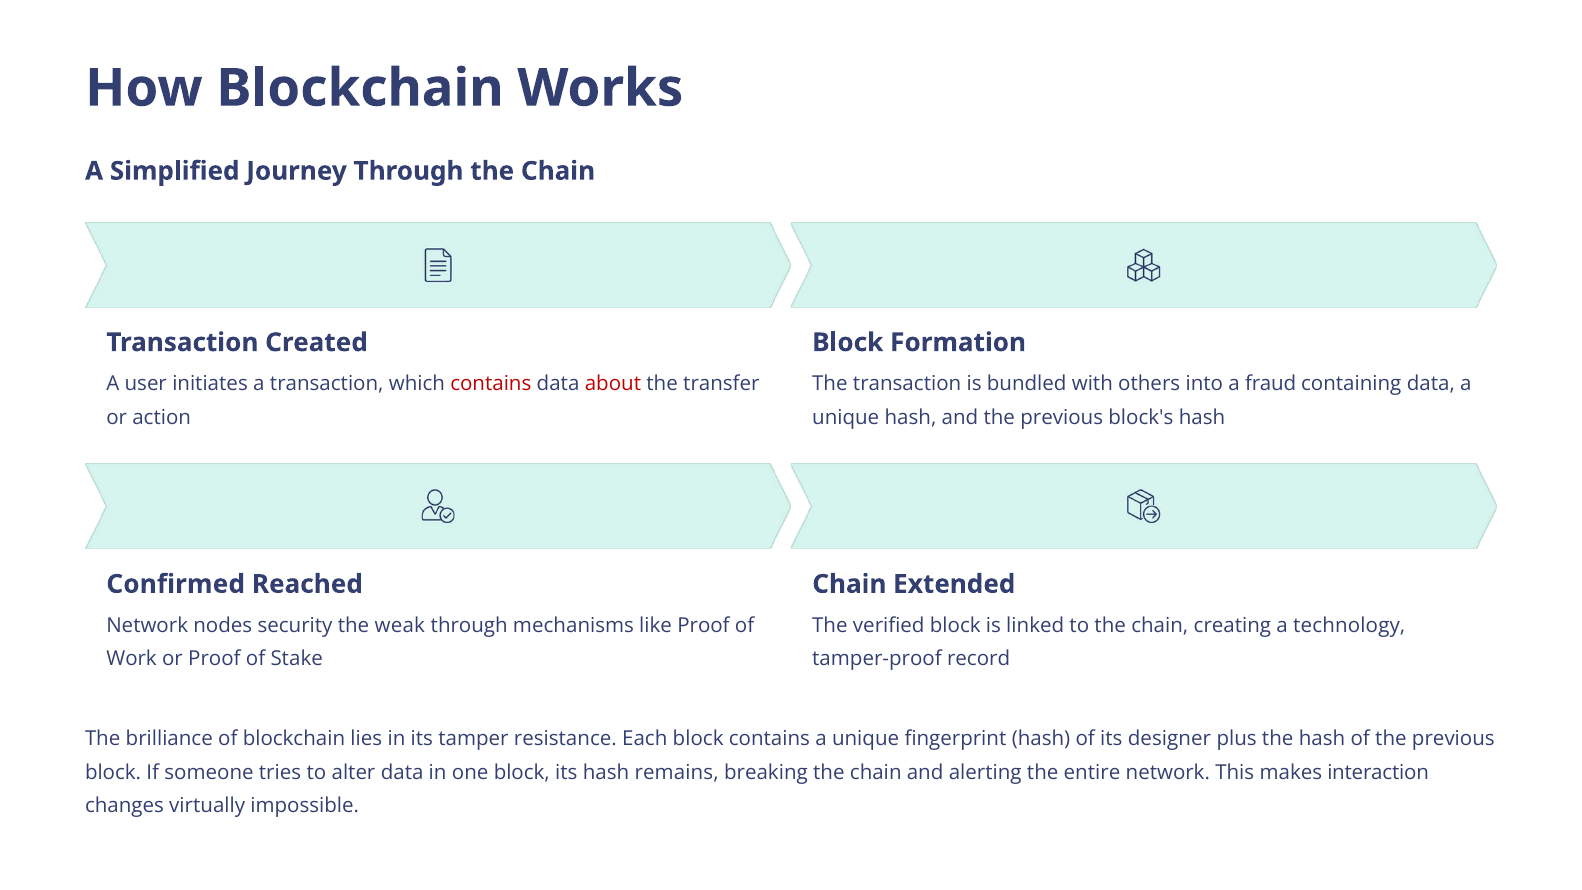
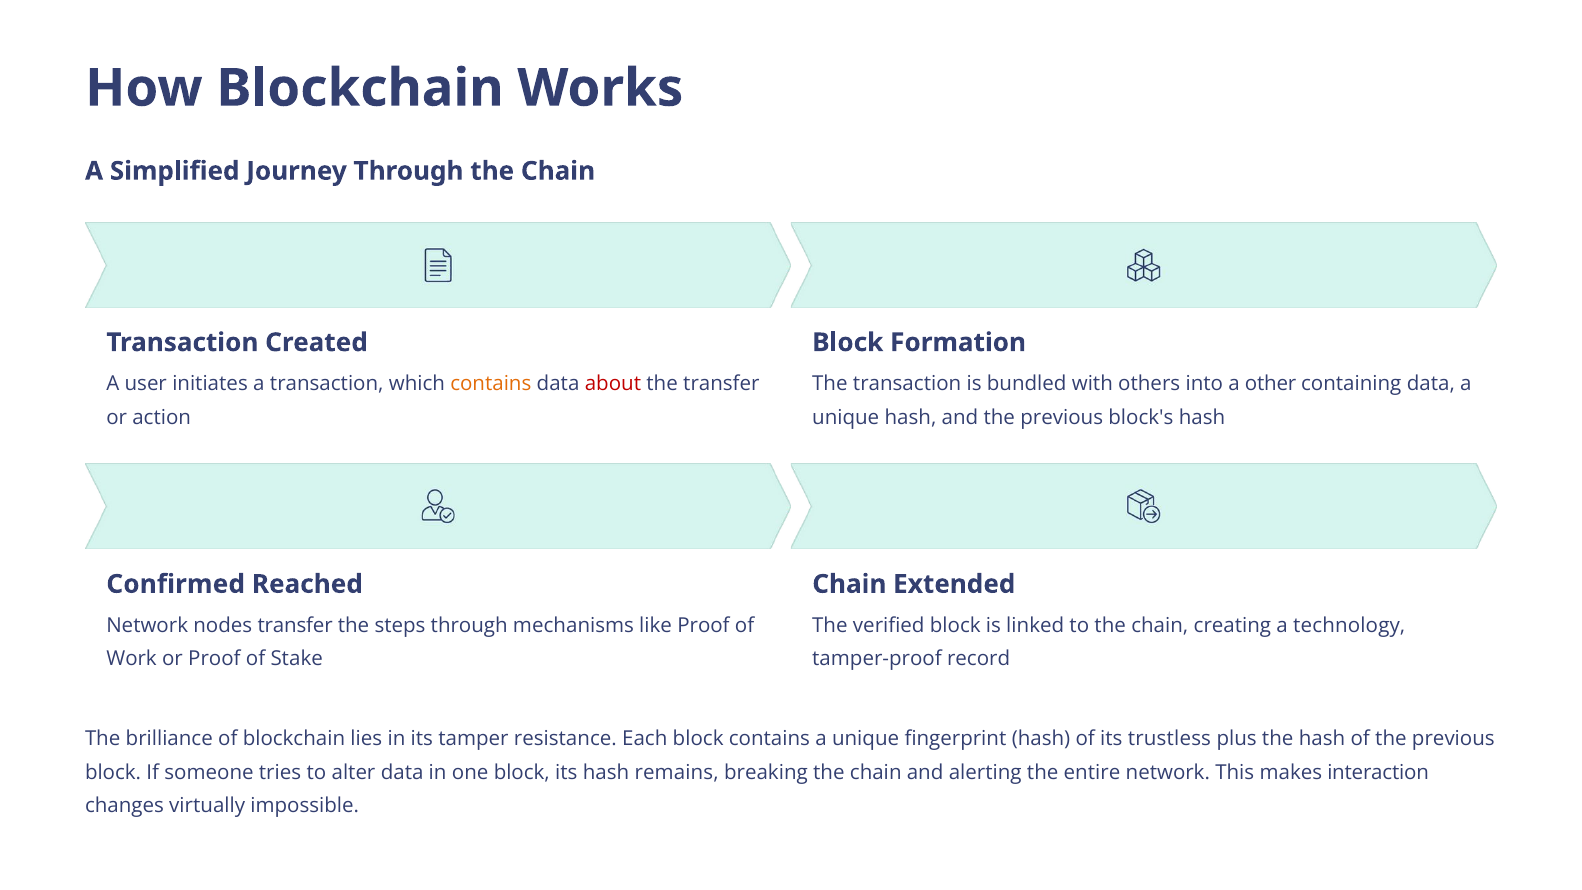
contains at (491, 384) colour: red -> orange
fraud: fraud -> other
nodes security: security -> transfer
weak: weak -> steps
designer: designer -> trustless
